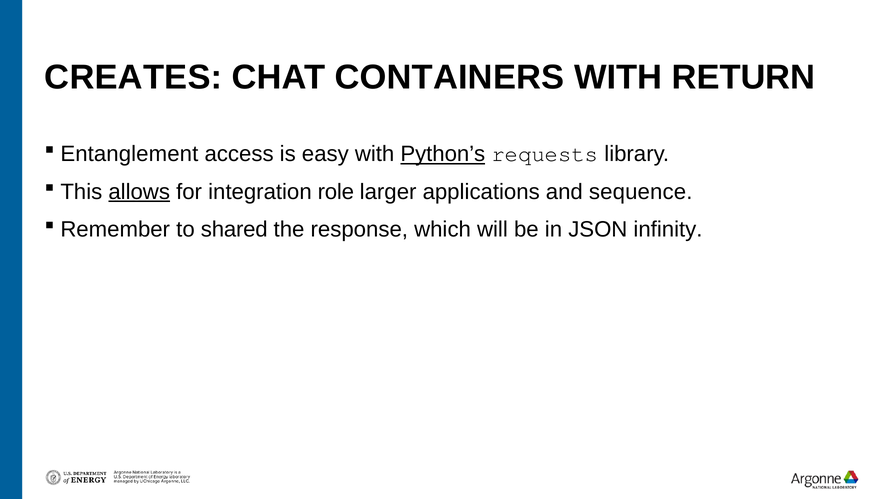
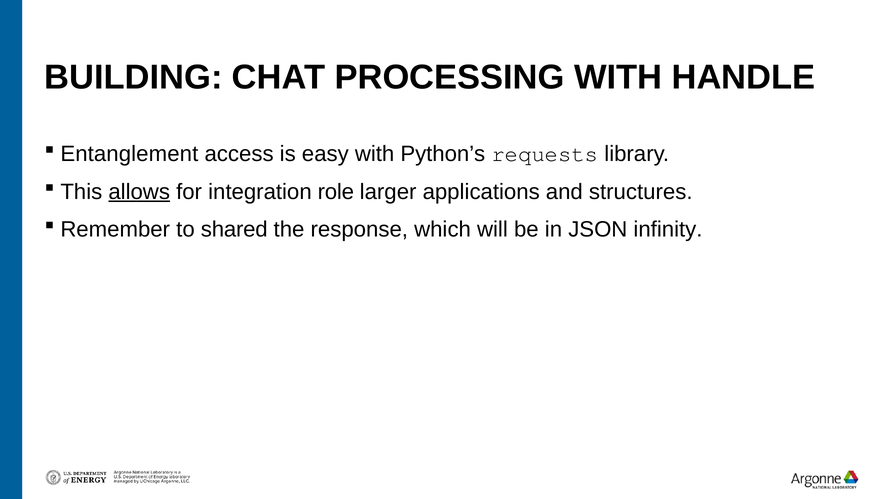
CREATES: CREATES -> BUILDING
CONTAINERS: CONTAINERS -> PROCESSING
RETURN: RETURN -> HANDLE
Python’s underline: present -> none
sequence: sequence -> structures
